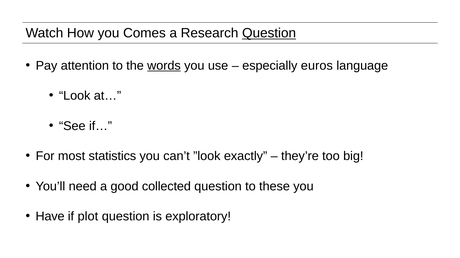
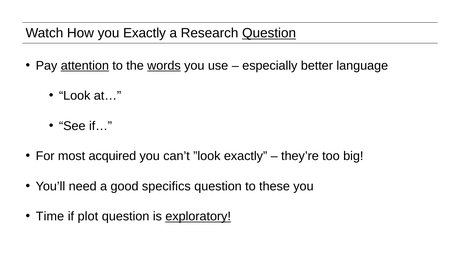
you Comes: Comes -> Exactly
attention underline: none -> present
euros: euros -> better
statistics: statistics -> acquired
collected: collected -> specifics
Have: Have -> Time
exploratory underline: none -> present
